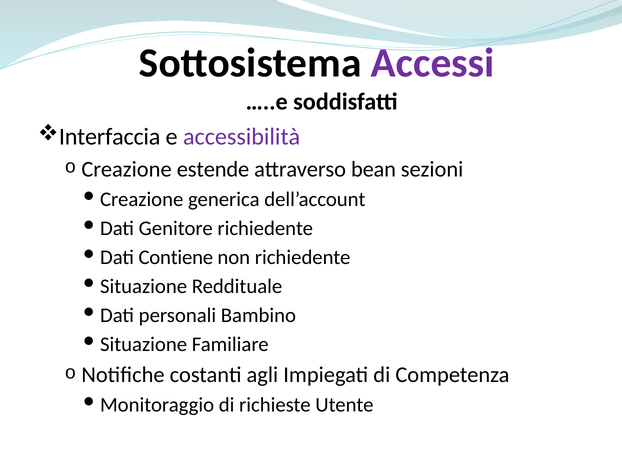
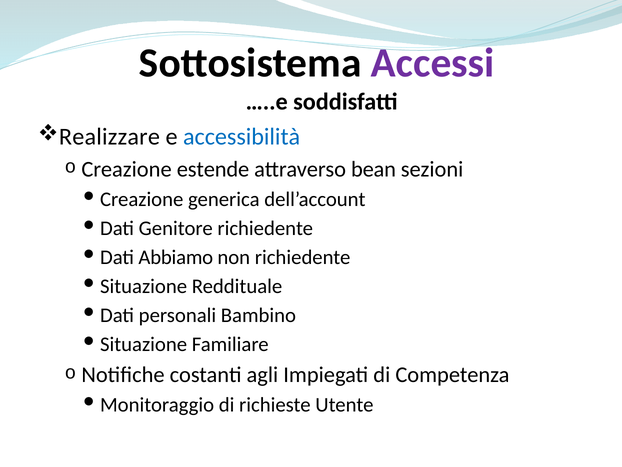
Interfaccia: Interfaccia -> Realizzare
accessibilità colour: purple -> blue
Contiene: Contiene -> Abbiamo
